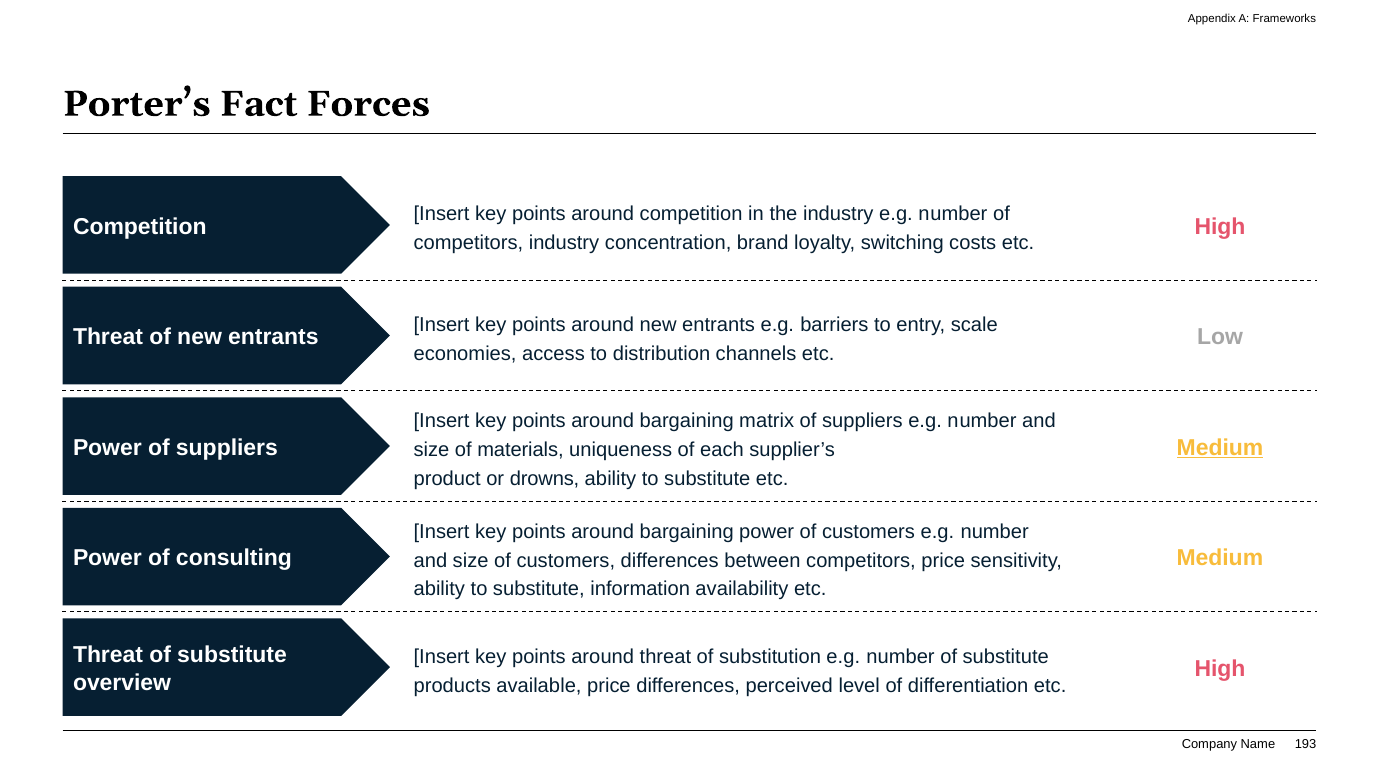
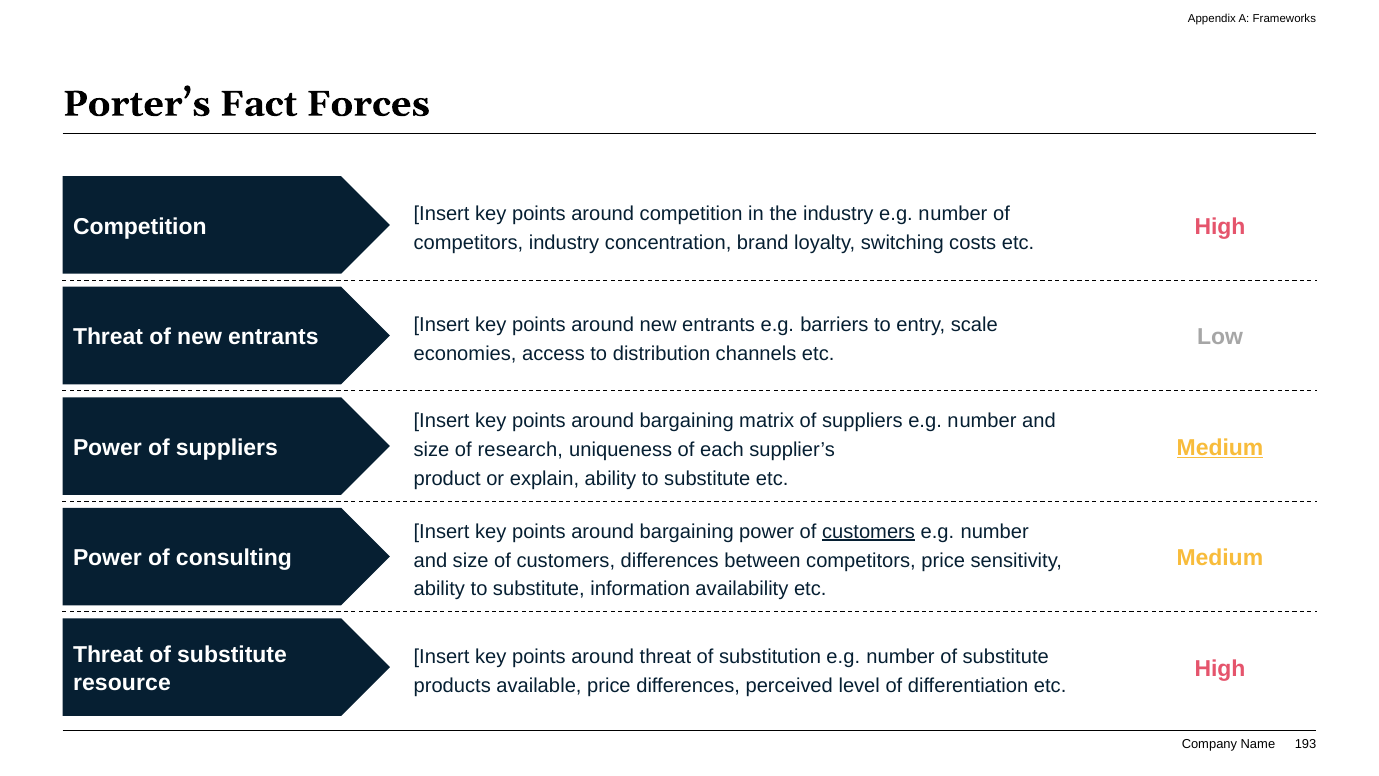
materials: materials -> research
drowns: drowns -> explain
customers at (869, 531) underline: none -> present
overview: overview -> resource
